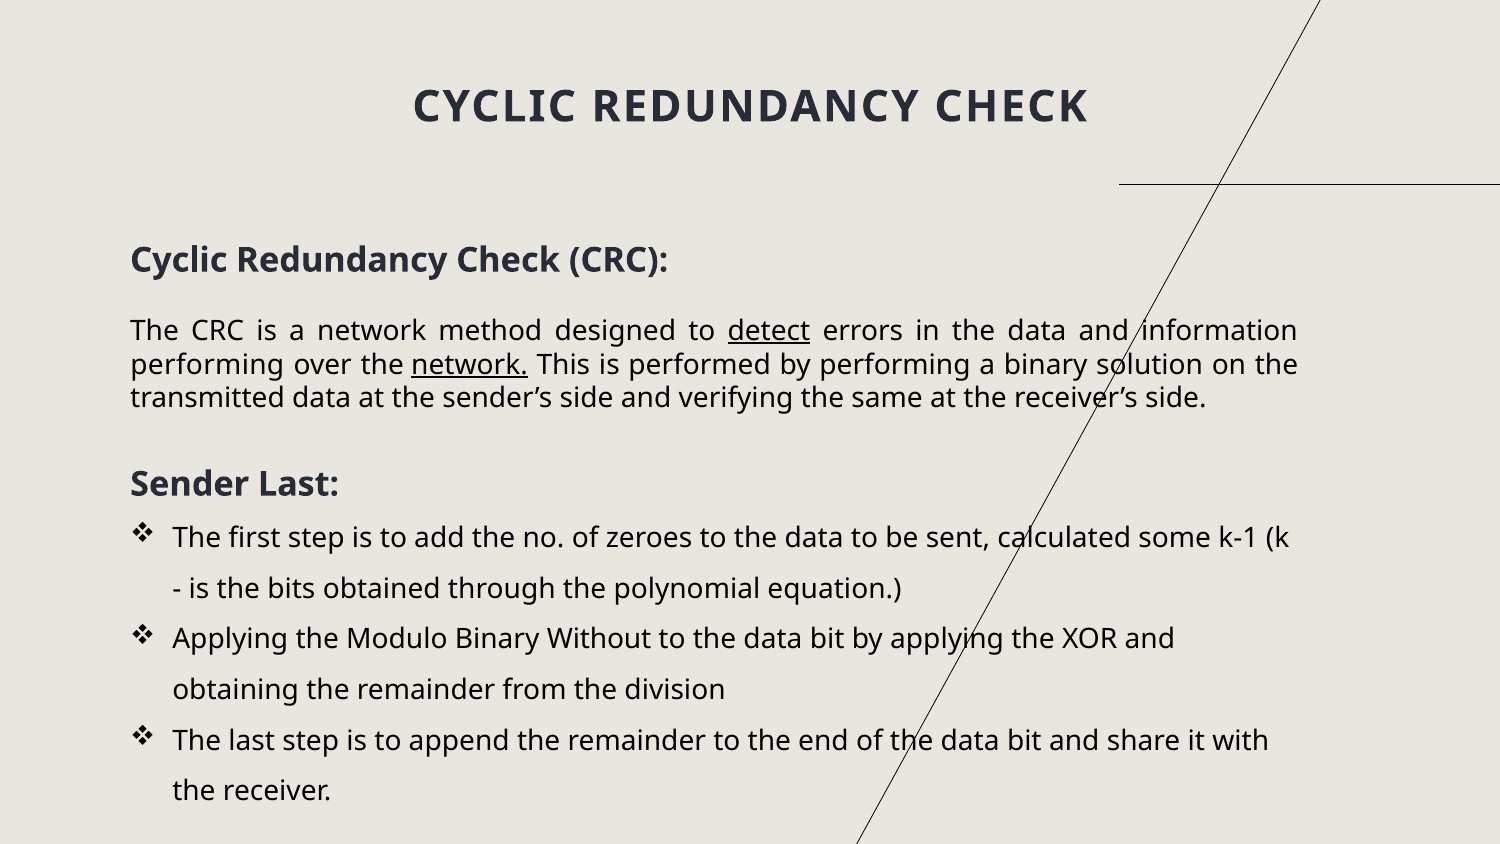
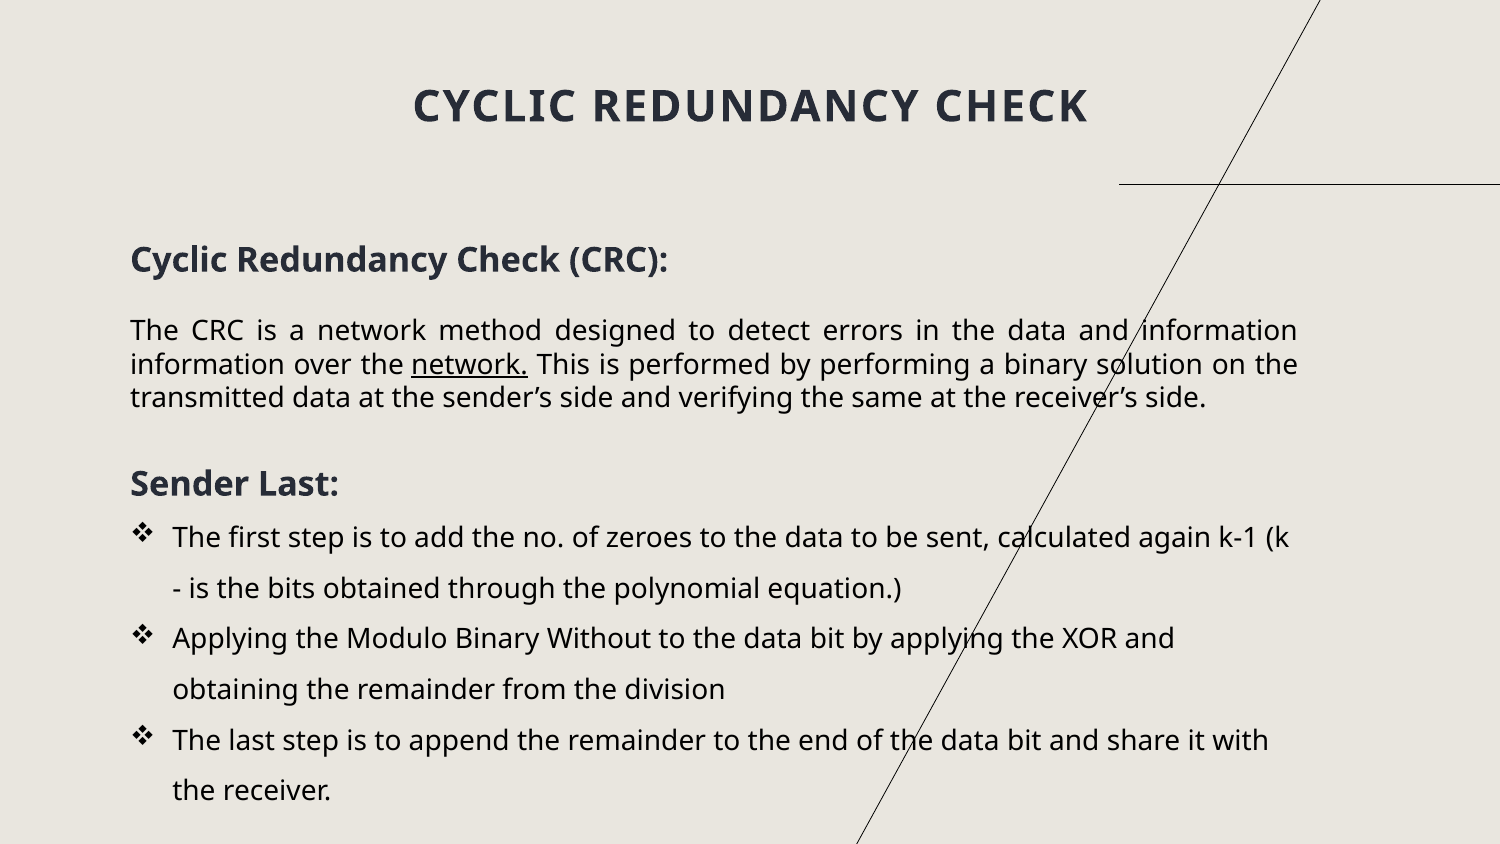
detect underline: present -> none
performing at (207, 365): performing -> information
some: some -> again
